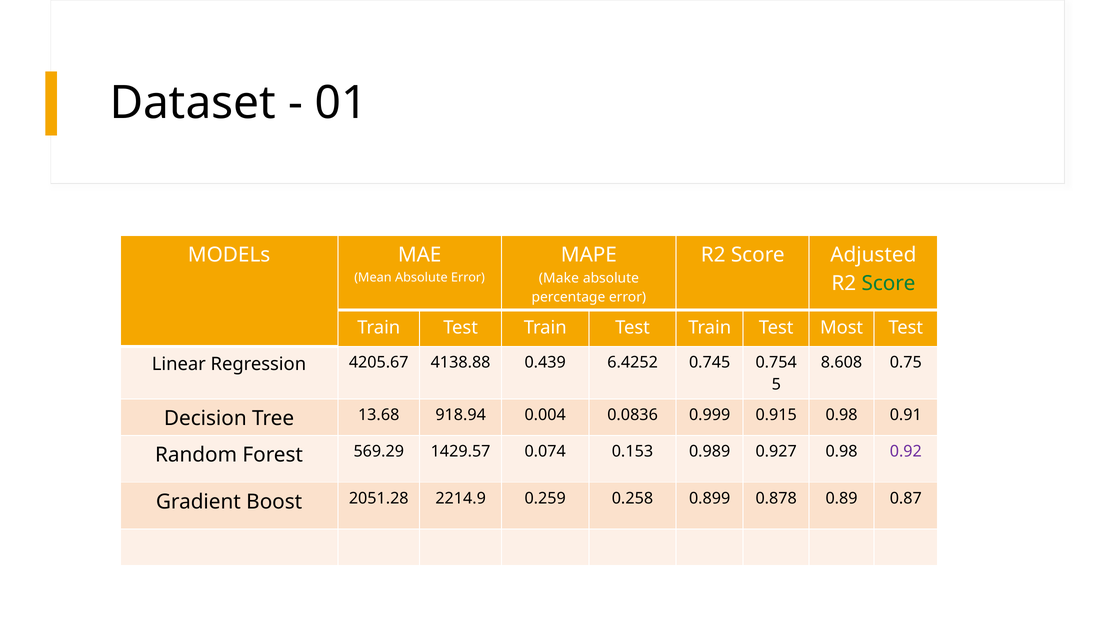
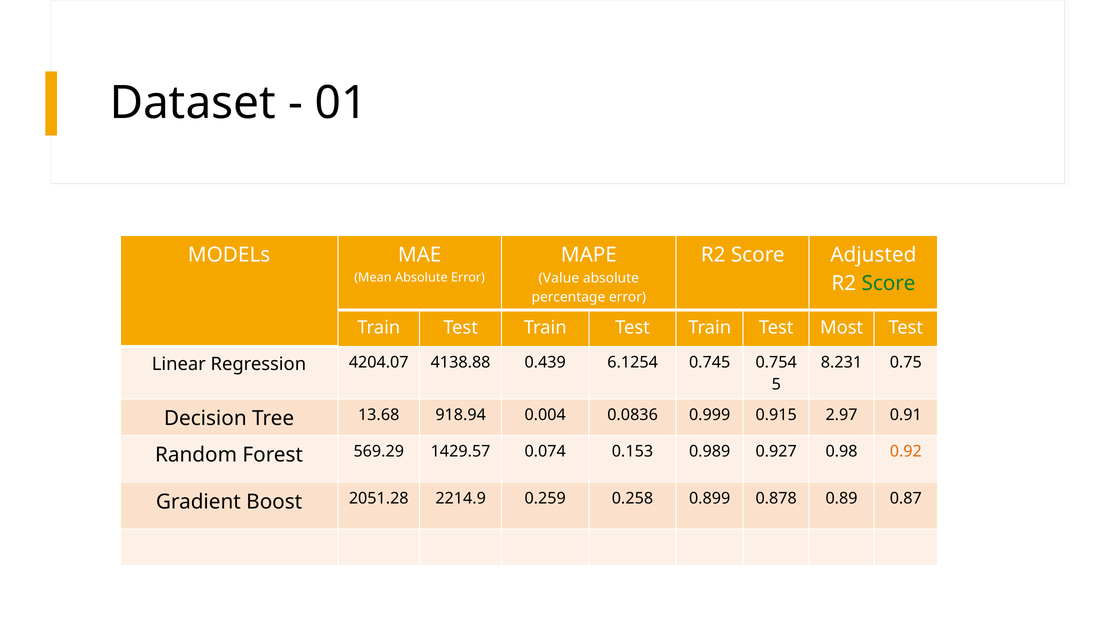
Make: Make -> Value
8.608: 8.608 -> 8.231
4205.67: 4205.67 -> 4204.07
6.4252: 6.4252 -> 6.1254
0.915 0.98: 0.98 -> 2.97
0.92 colour: purple -> orange
